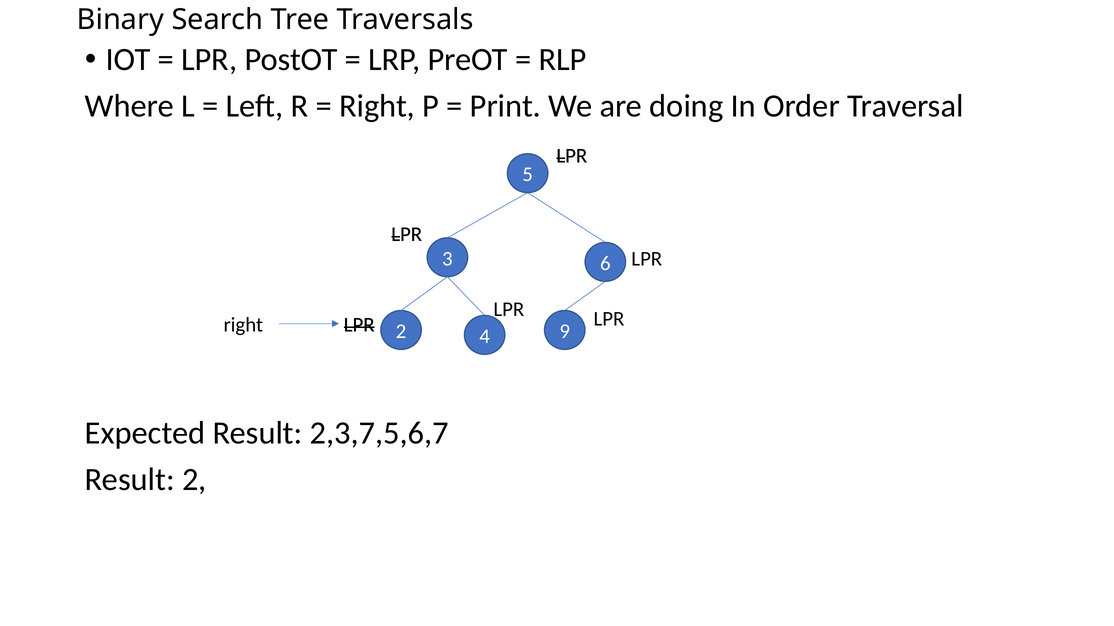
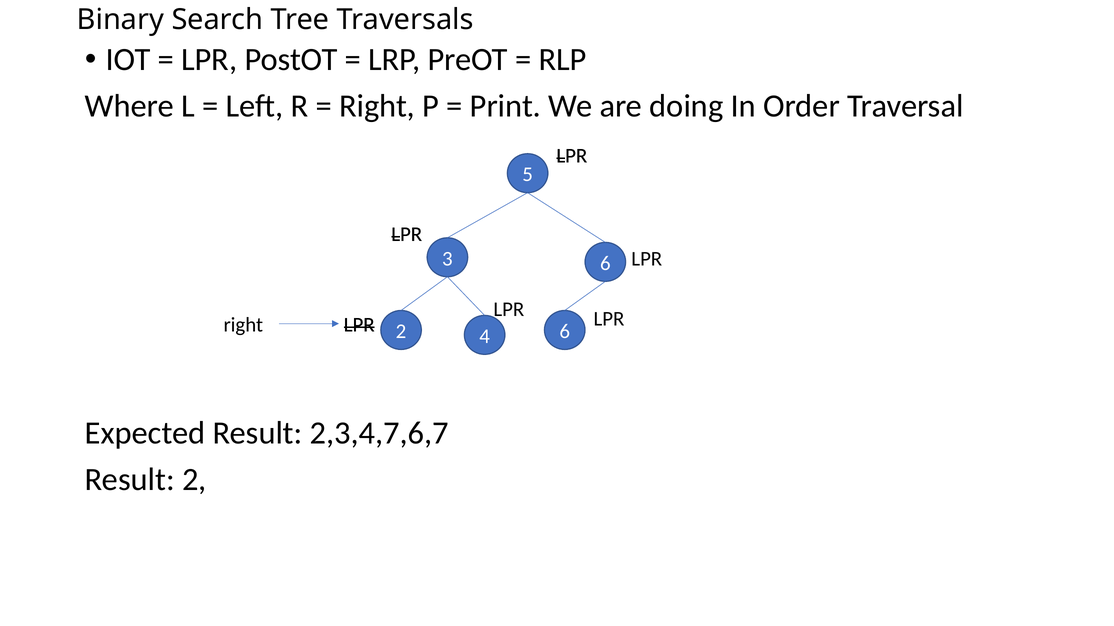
4 9: 9 -> 6
2,3,7,5,6,7: 2,3,7,5,6,7 -> 2,3,4,7,6,7
